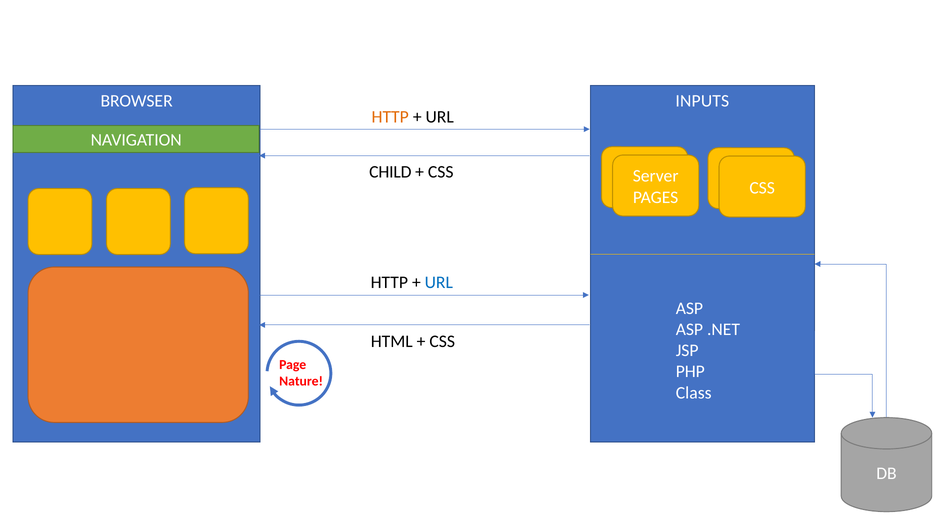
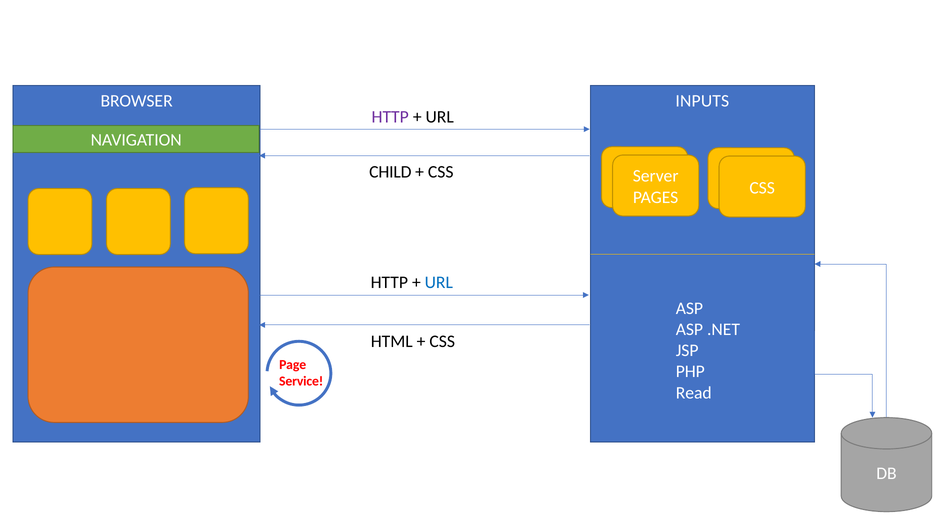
HTTP at (390, 117) colour: orange -> purple
Nature: Nature -> Service
Class: Class -> Read
